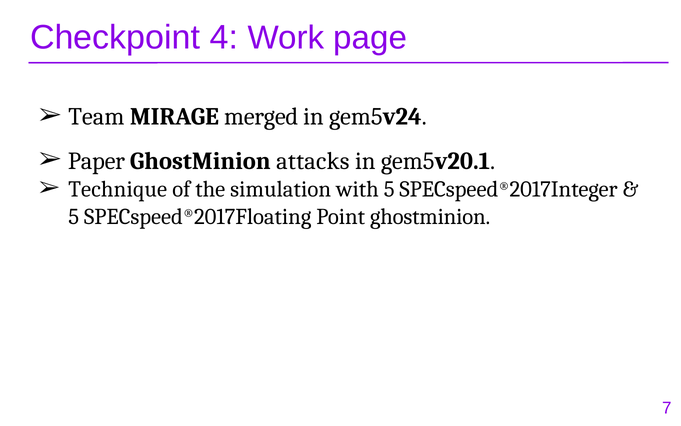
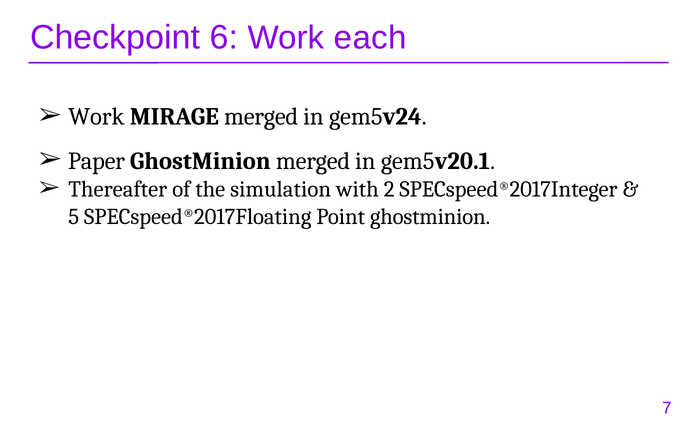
4: 4 -> 6
page: page -> each
Team at (96, 117): Team -> Work
GhostMinion attacks: attacks -> merged
Technique: Technique -> Thereafter
with 5: 5 -> 2
